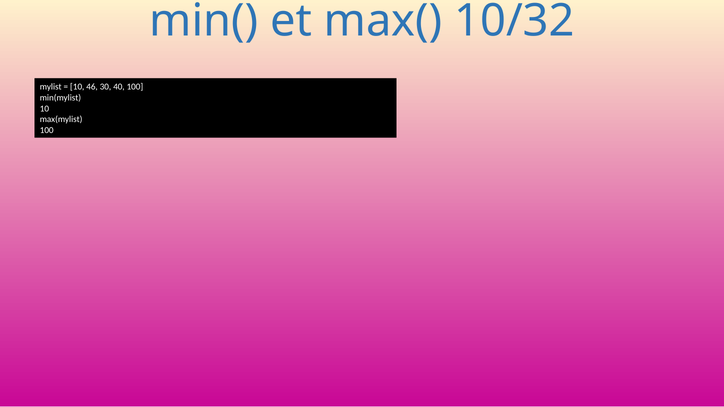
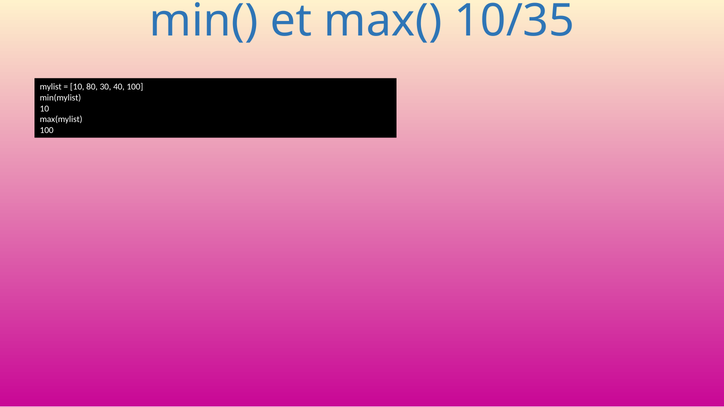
10/32: 10/32 -> 10/35
46: 46 -> 80
